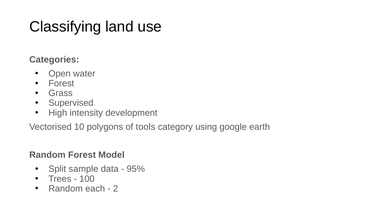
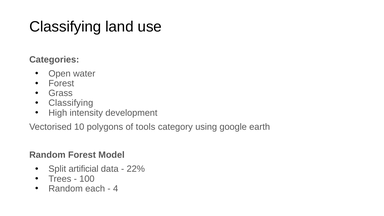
Supervised at (71, 103): Supervised -> Classifying
sample: sample -> artificial
95%: 95% -> 22%
2: 2 -> 4
